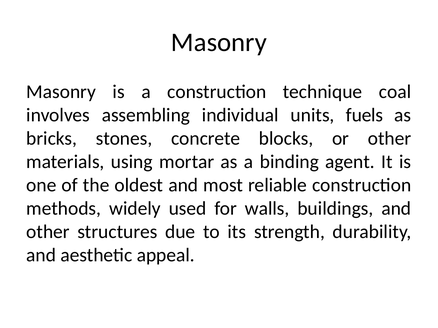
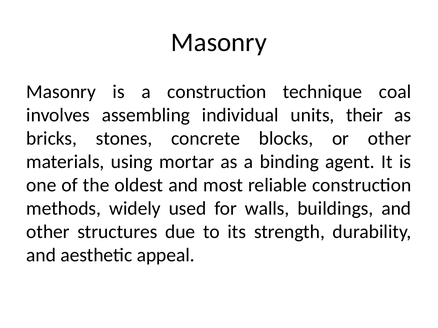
fuels: fuels -> their
